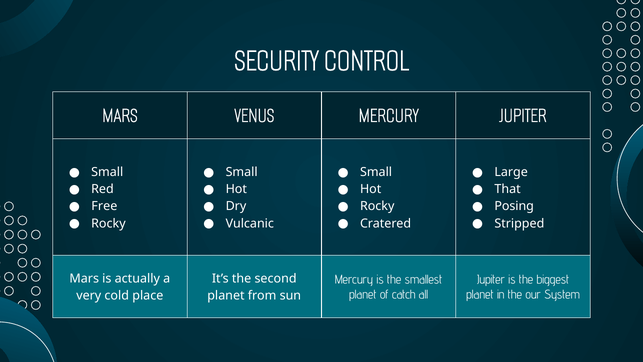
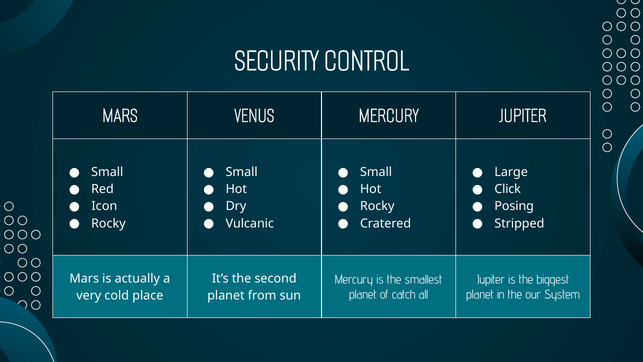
That: That -> Click
Free: Free -> Icon
